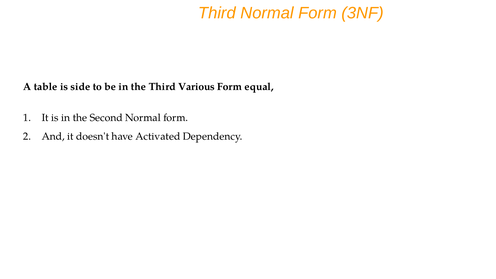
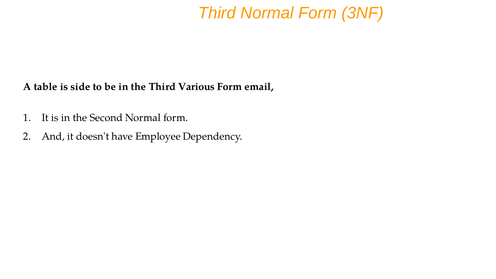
equal: equal -> email
Activated: Activated -> Employee
